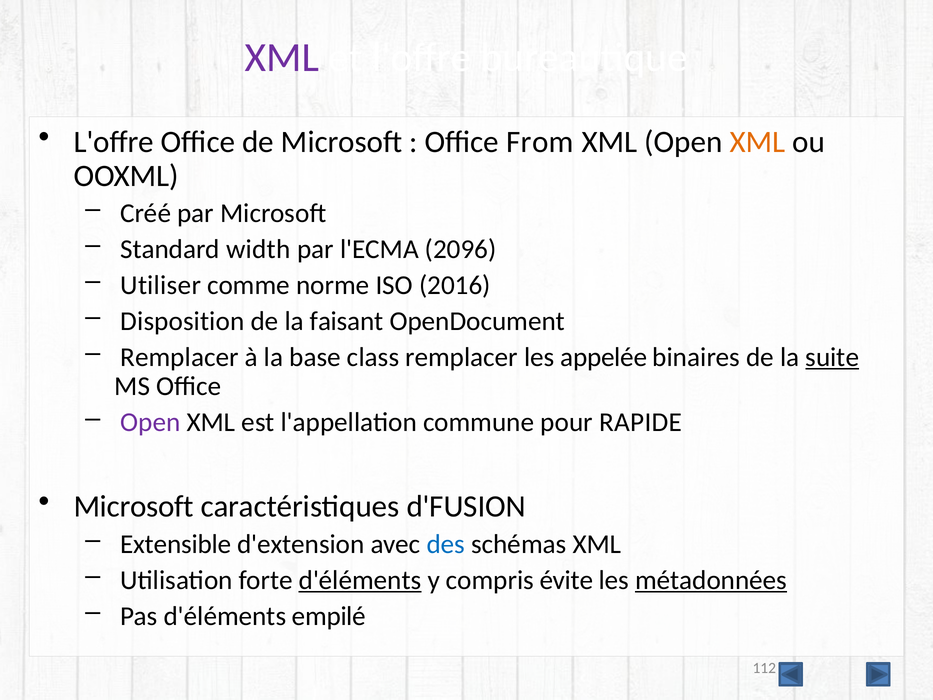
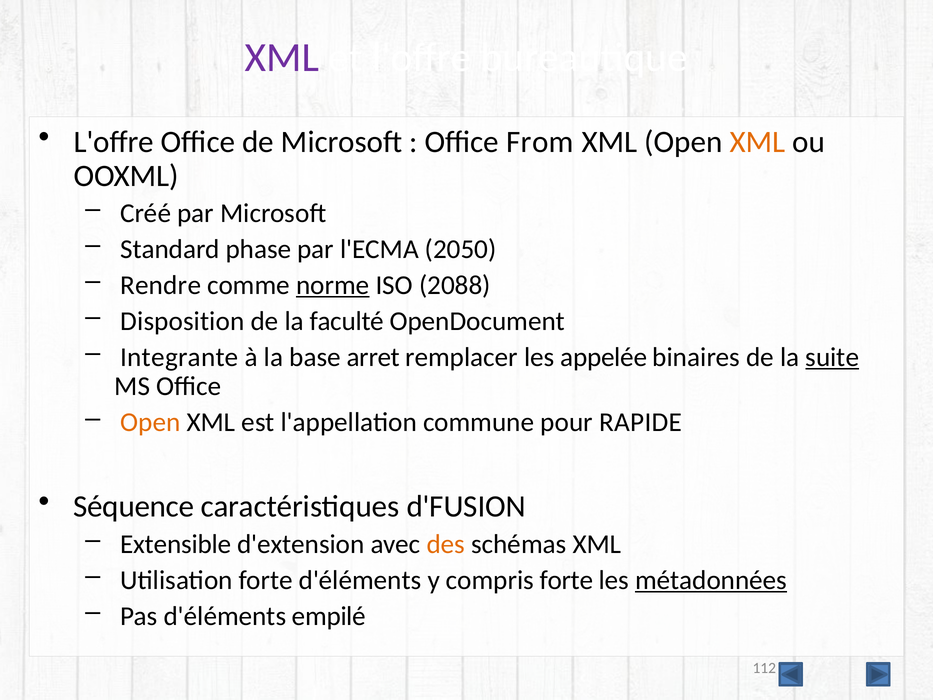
width: width -> phase
2096: 2096 -> 2050
Utiliser: Utiliser -> Rendre
norme underline: none -> present
2016: 2016 -> 2088
faisant: faisant -> faculté
Remplacer at (179, 357): Remplacer -> Integrante
class: class -> arret
Open at (150, 422) colour: purple -> orange
Microsoft at (134, 506): Microsoft -> Séquence
des colour: blue -> orange
d'éléments at (360, 580) underline: present -> none
compris évite: évite -> forte
